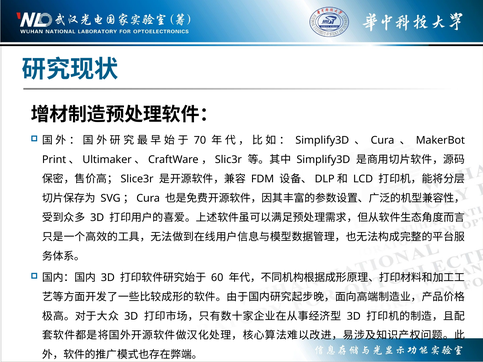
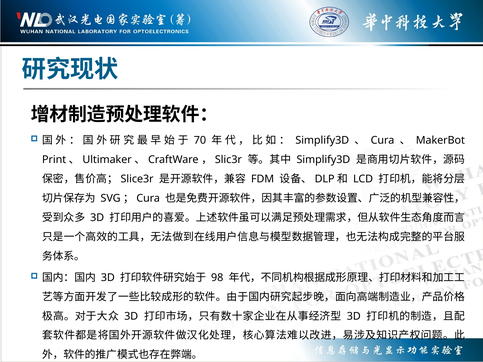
60: 60 -> 98
